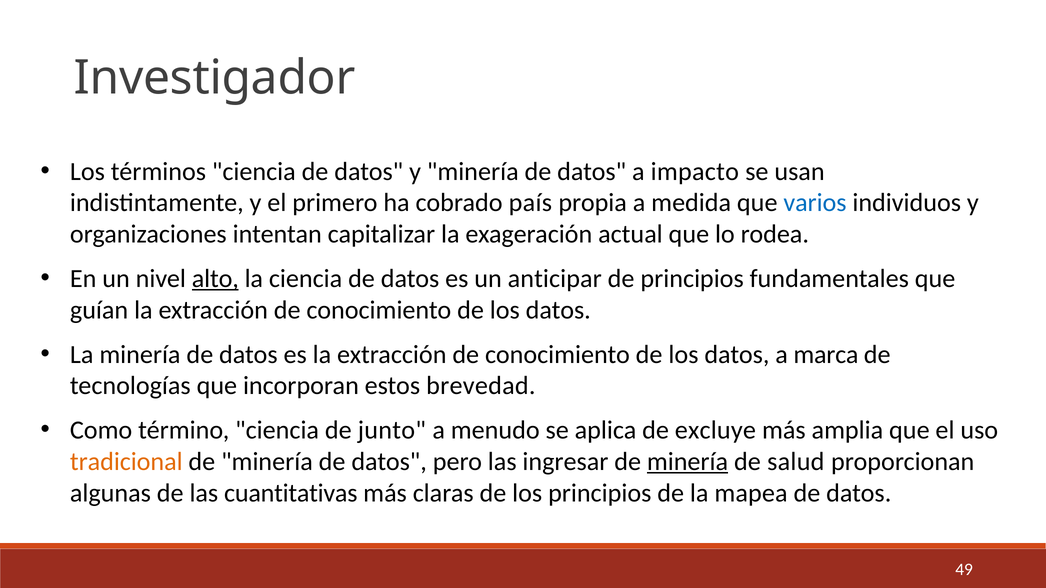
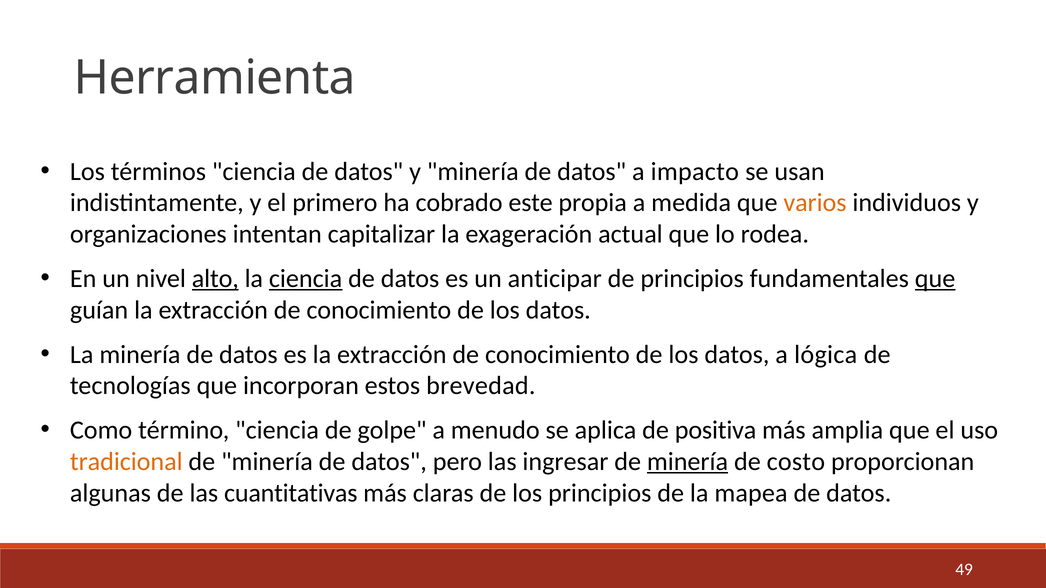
Investigador: Investigador -> Herramienta
país: país -> este
varios colour: blue -> orange
ciencia at (306, 279) underline: none -> present
que at (935, 279) underline: none -> present
marca: marca -> lógica
junto: junto -> golpe
excluye: excluye -> positiva
salud: salud -> costo
